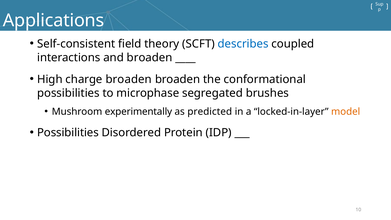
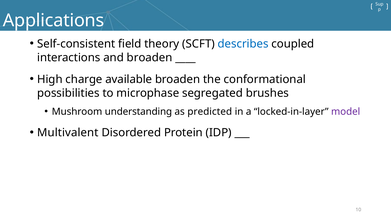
charge broaden: broaden -> available
experimentally: experimentally -> understanding
model colour: orange -> purple
Possibilities at (68, 133): Possibilities -> Multivalent
